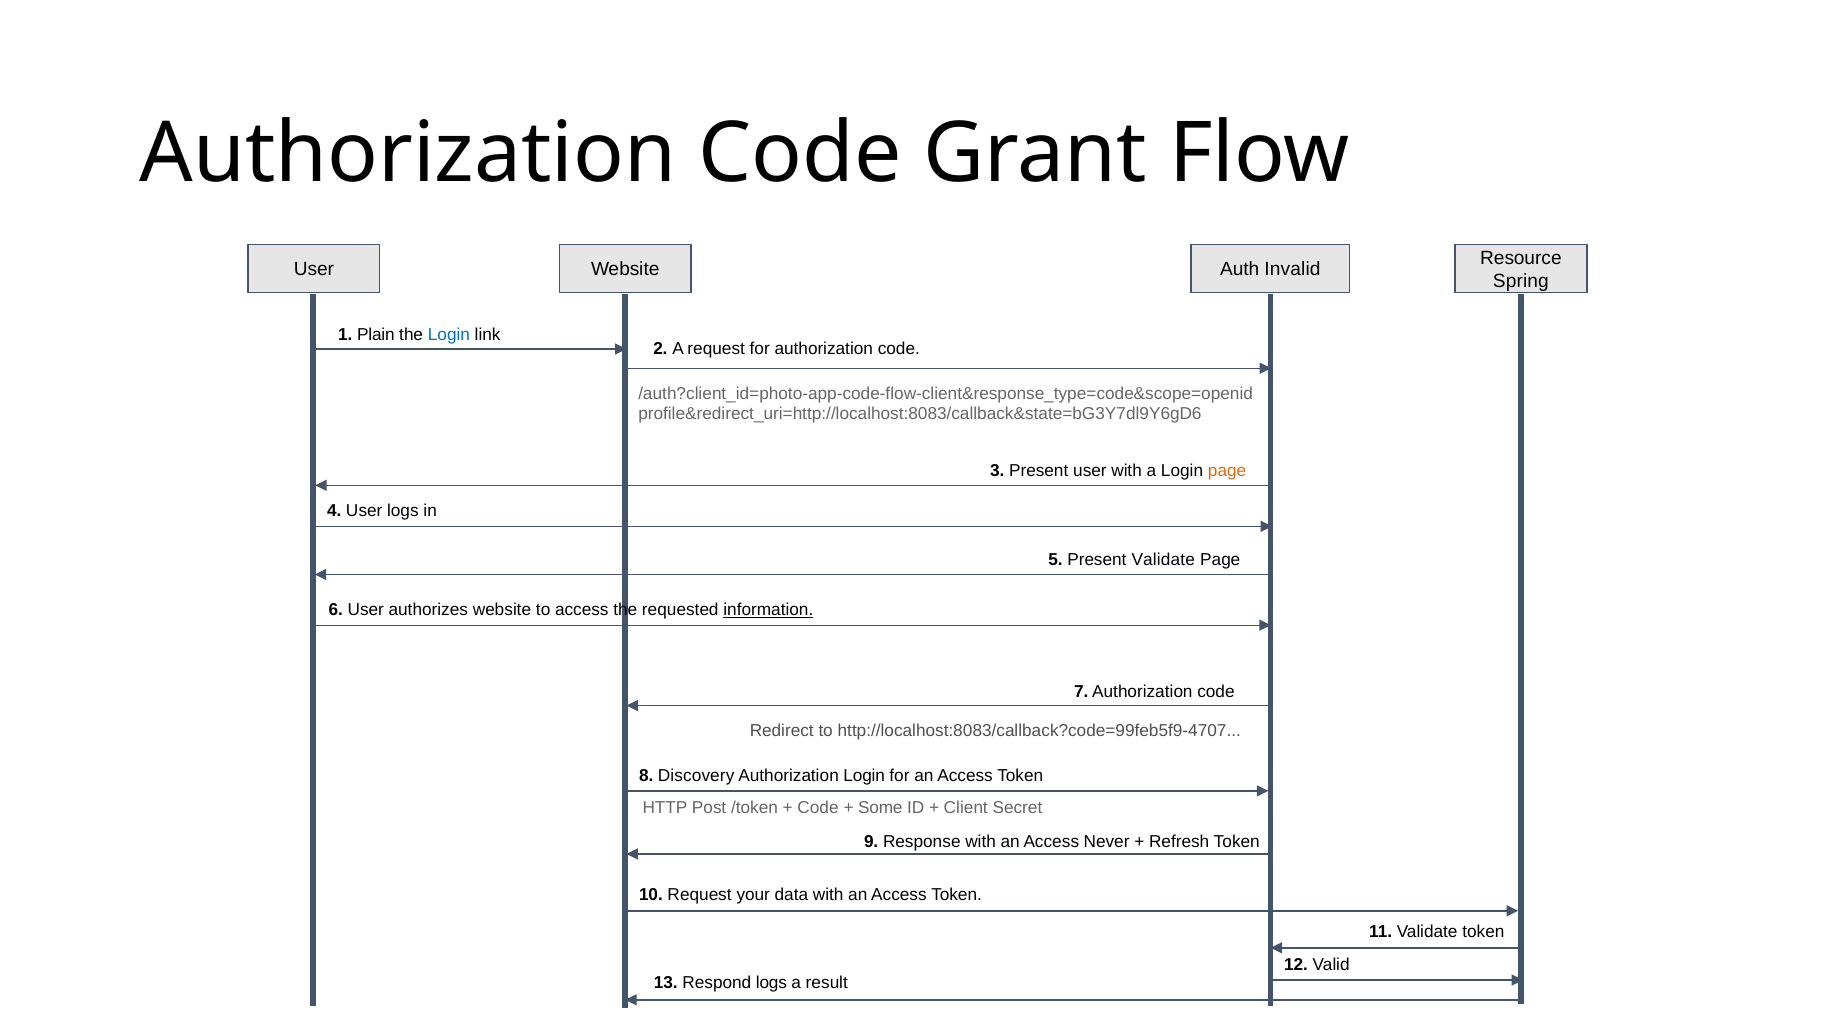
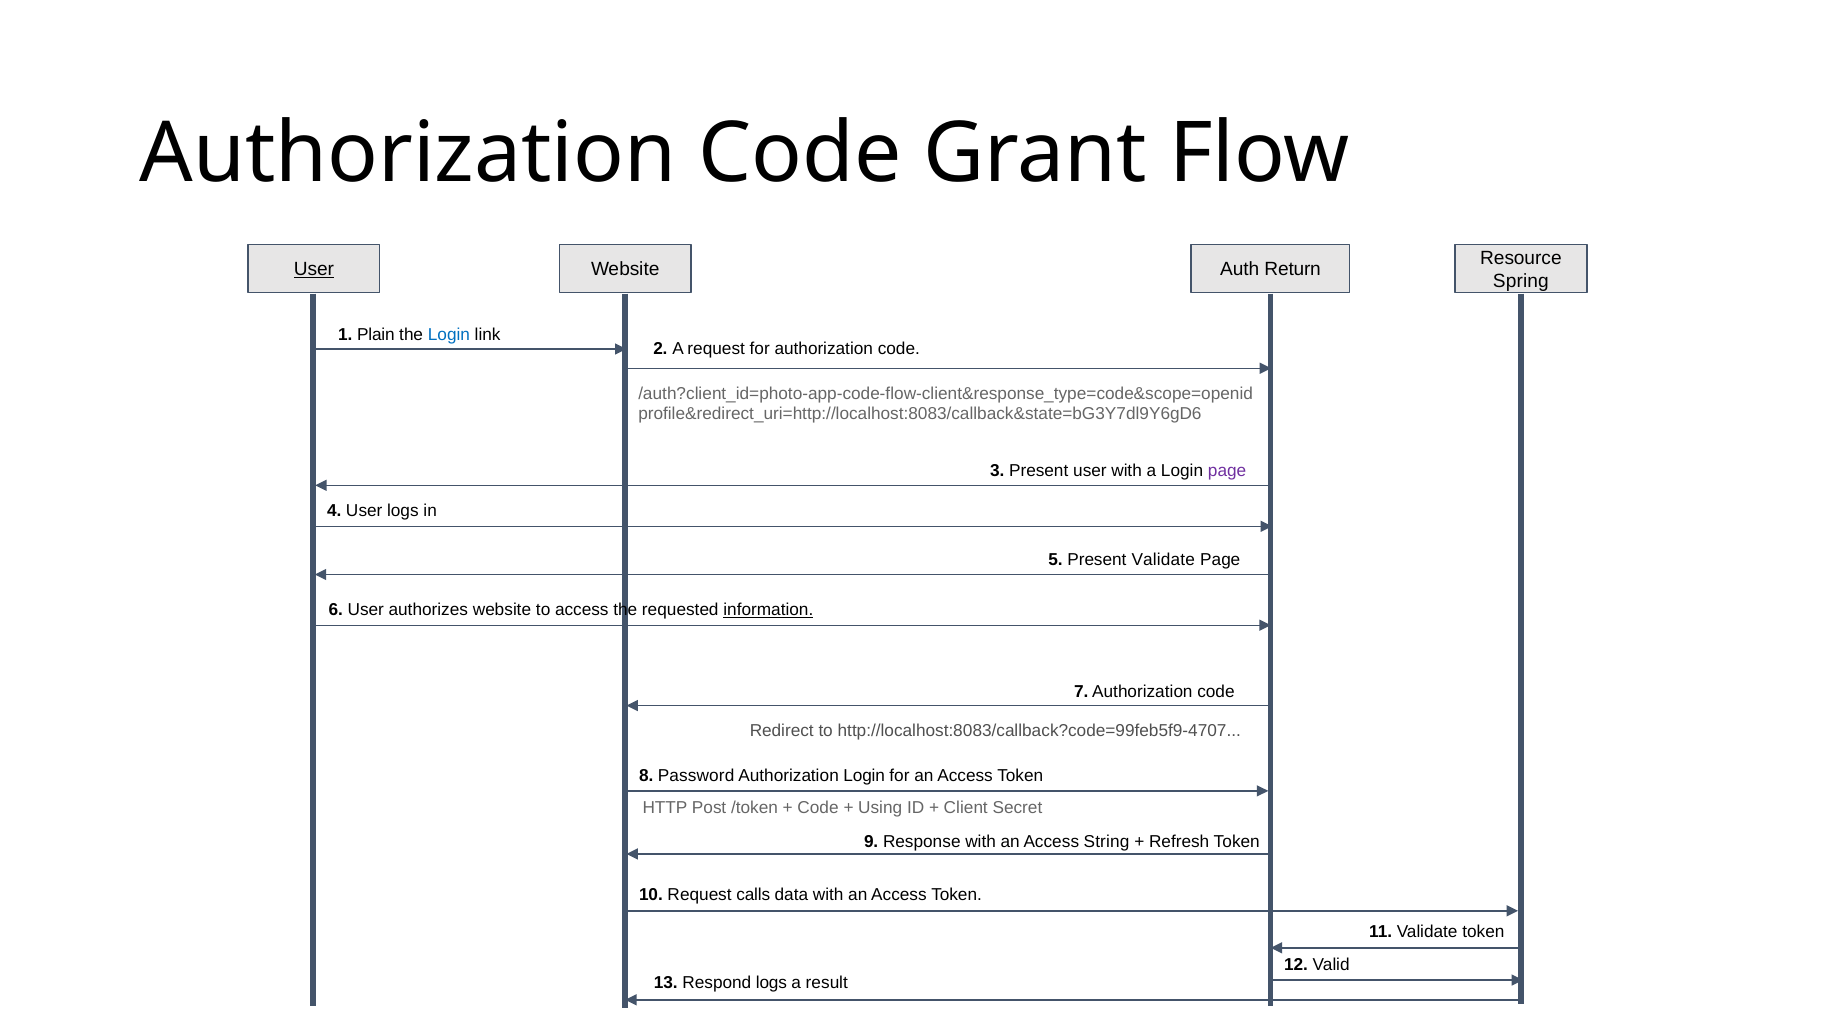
User at (314, 270) underline: none -> present
Invalid: Invalid -> Return
page at (1227, 471) colour: orange -> purple
Discovery: Discovery -> Password
Some: Some -> Using
Never: Never -> String
your: your -> calls
